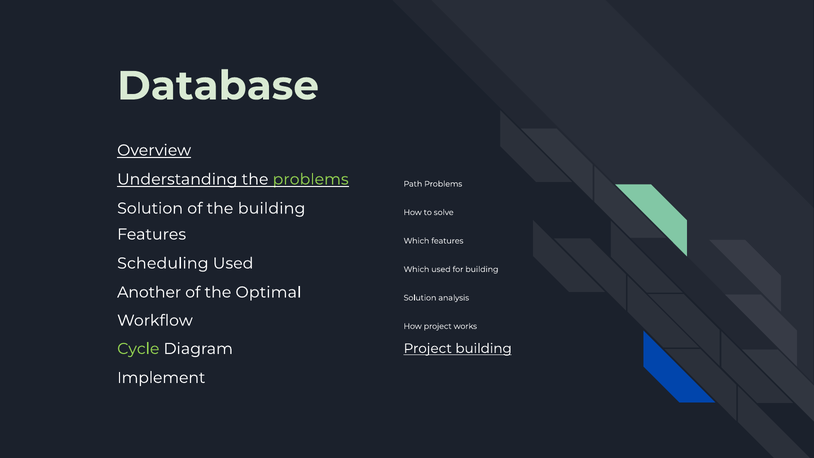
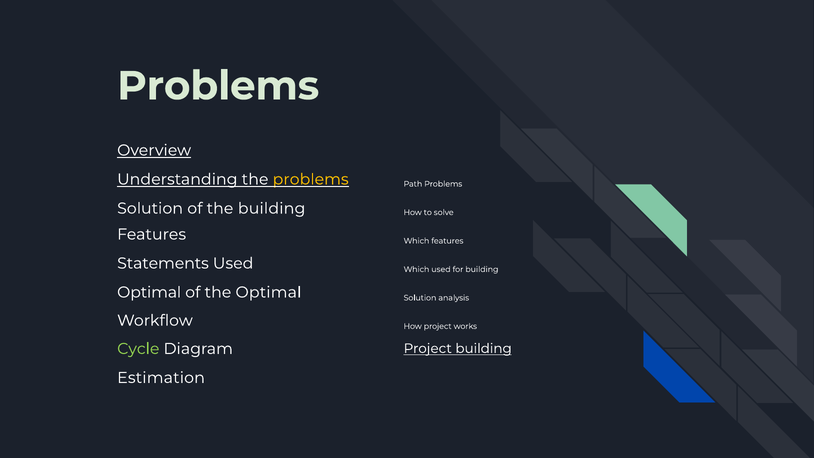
Database at (218, 86): Database -> Problems
problems at (311, 179) colour: light green -> yellow
Scheduling: Scheduling -> Statements
Another at (149, 292): Another -> Optimal
Implement: Implement -> Estimation
